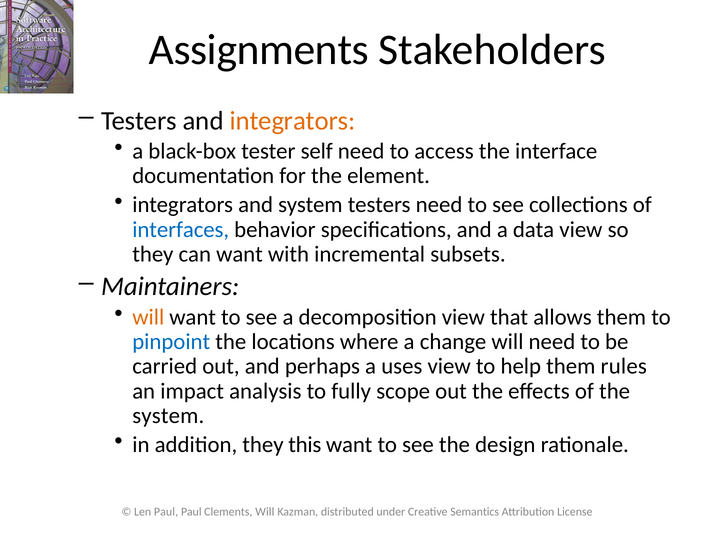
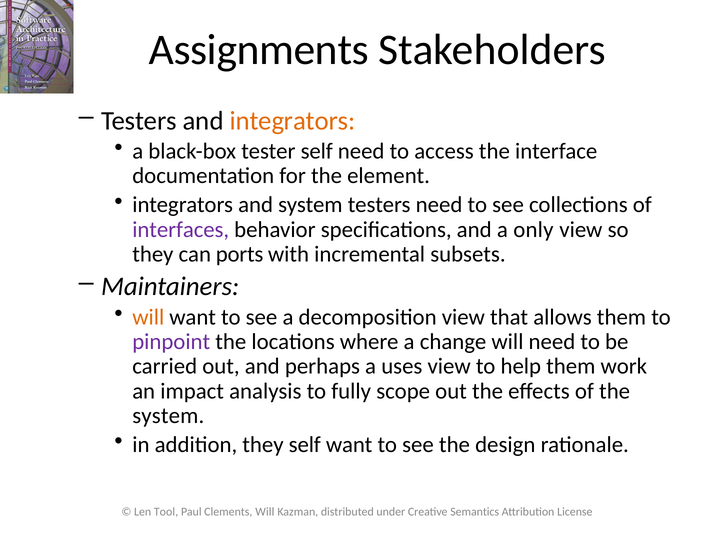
interfaces colour: blue -> purple
data: data -> only
can want: want -> ports
pinpoint colour: blue -> purple
rules: rules -> work
they this: this -> self
Len Paul: Paul -> Tool
